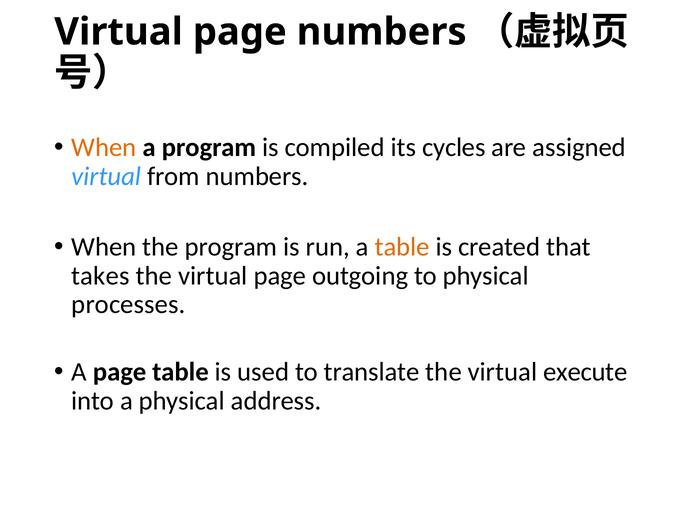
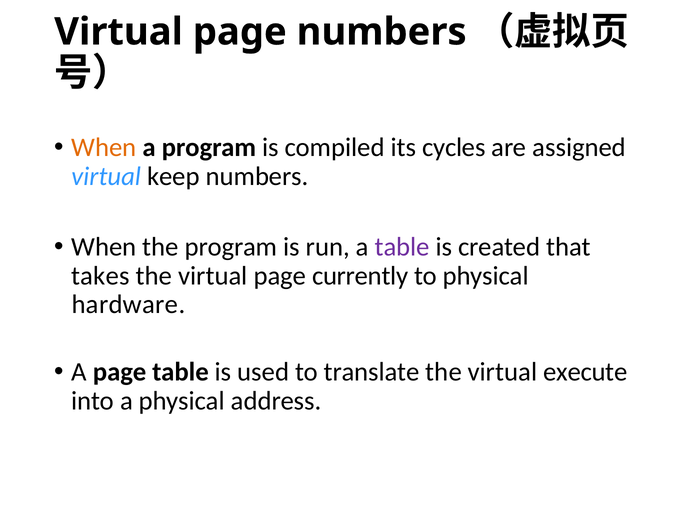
from: from -> keep
table at (402, 247) colour: orange -> purple
outgoing: outgoing -> currently
processes: processes -> hardware
